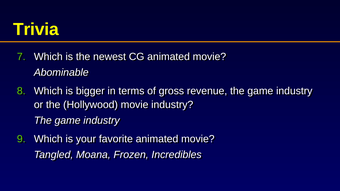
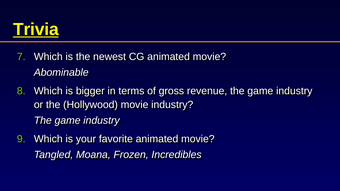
Trivia underline: none -> present
